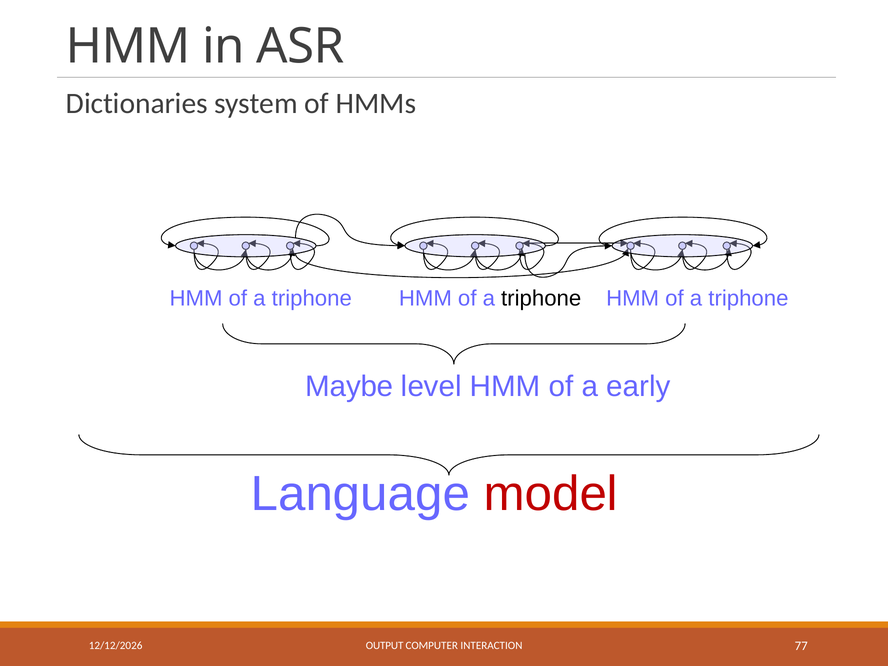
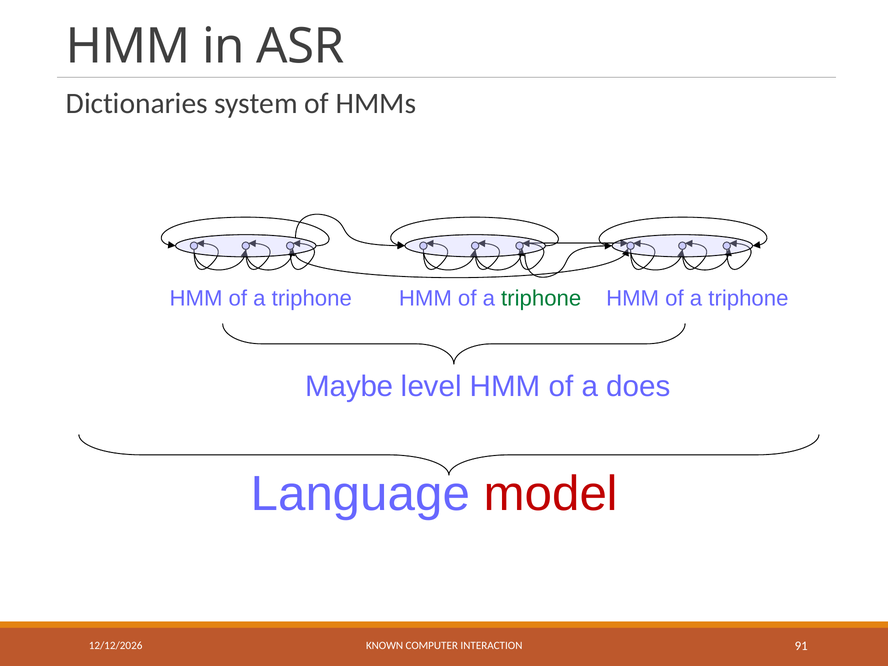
triphone at (541, 298) colour: black -> green
early: early -> does
OUTPUT: OUTPUT -> KNOWN
77: 77 -> 91
